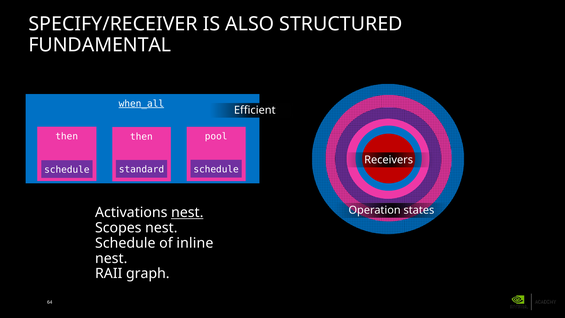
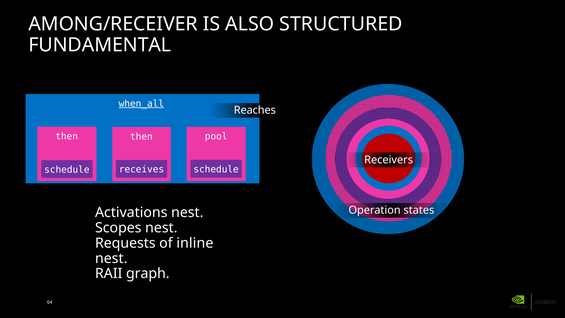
SPECIFY/RECEIVER: SPECIFY/RECEIVER -> AMONG/RECEIVER
Efficient: Efficient -> Reaches
standard: standard -> receives
nest at (187, 212) underline: present -> none
Schedule at (125, 243): Schedule -> Requests
